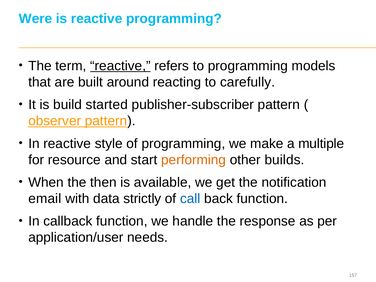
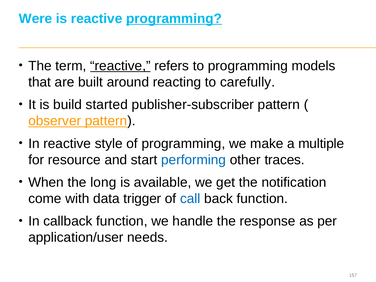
programming at (174, 19) underline: none -> present
performing colour: orange -> blue
builds: builds -> traces
then: then -> long
email: email -> come
strictly: strictly -> trigger
